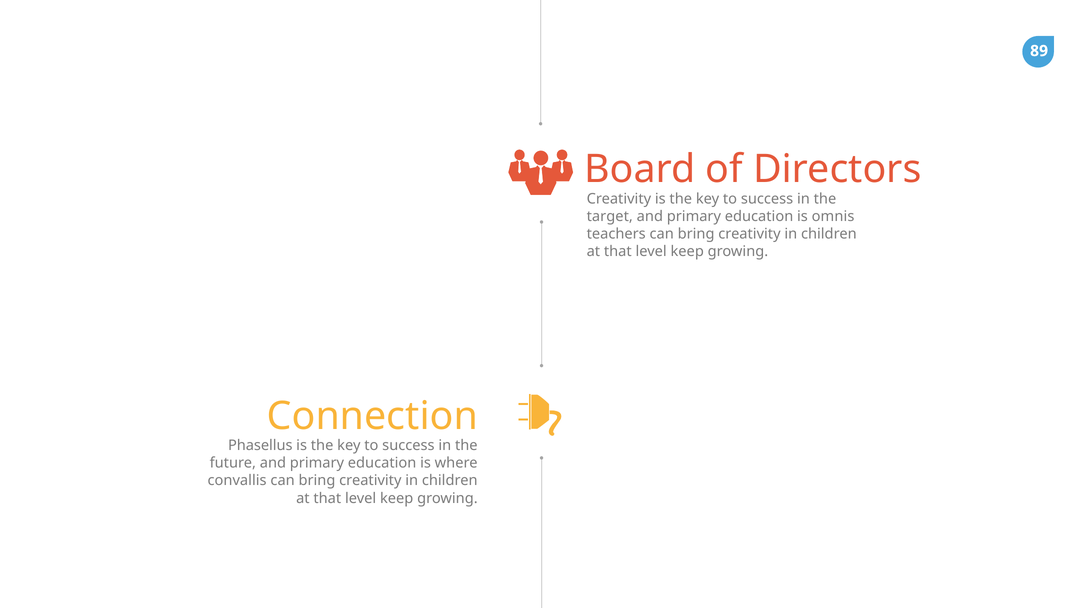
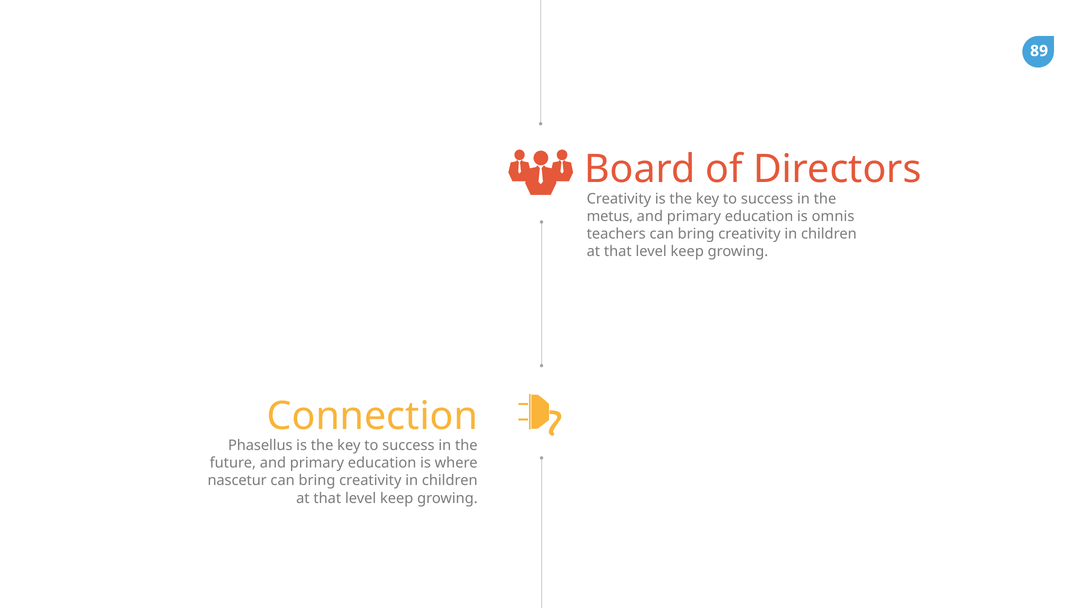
target: target -> metus
convallis: convallis -> nascetur
